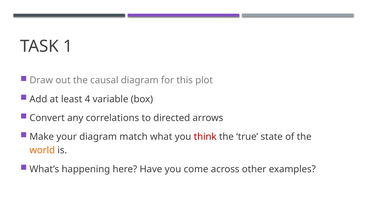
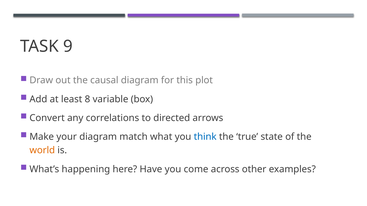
1: 1 -> 9
4: 4 -> 8
think colour: red -> blue
